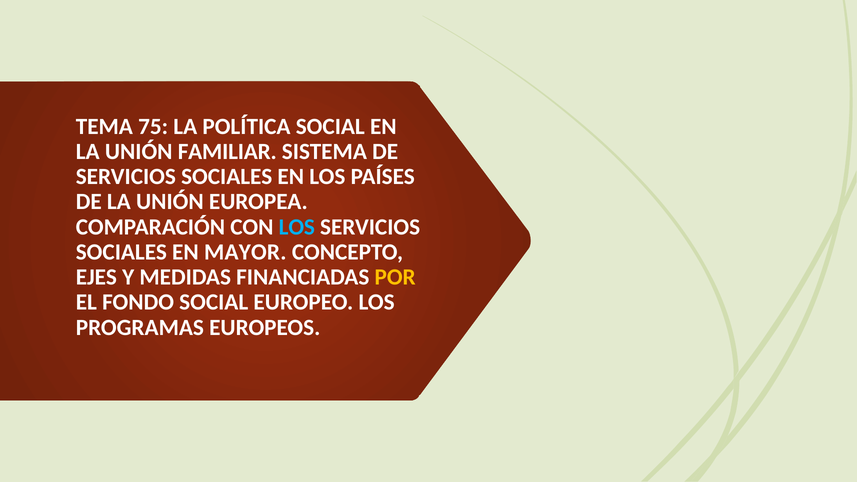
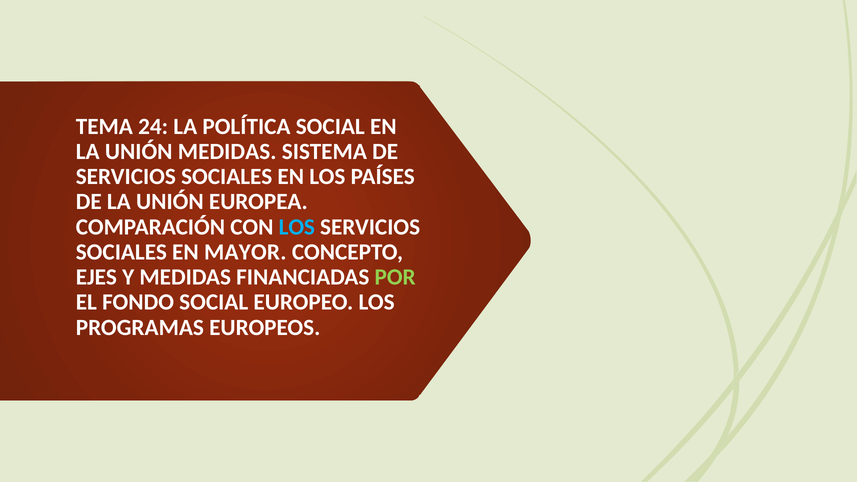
75: 75 -> 24
UNIÓN FAMILIAR: FAMILIAR -> MEDIDAS
POR colour: yellow -> light green
